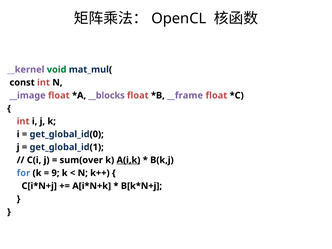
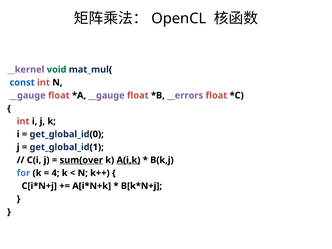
const colour: black -> blue
__image at (28, 95): __image -> __gauge
__blocks at (107, 95): __blocks -> __gauge
__frame: __frame -> __errors
sum(over underline: none -> present
9: 9 -> 4
